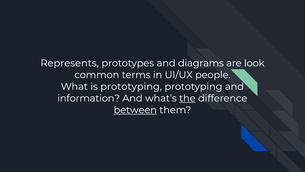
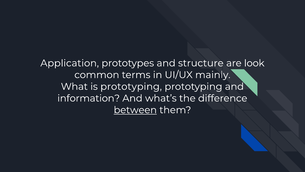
Represents: Represents -> Application
diagrams: diagrams -> structure
people: people -> mainly
the underline: present -> none
